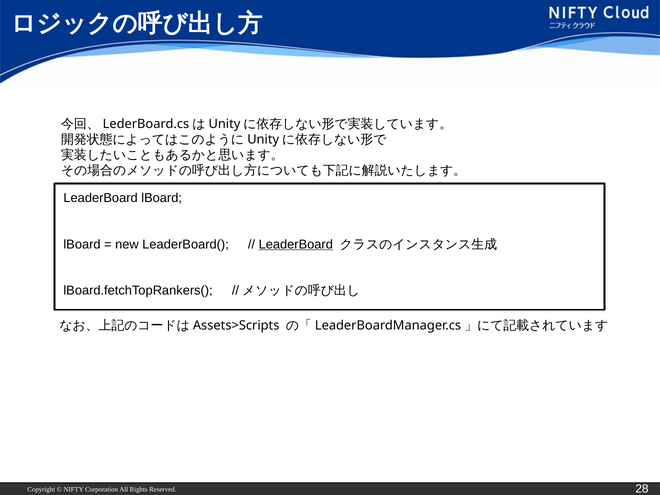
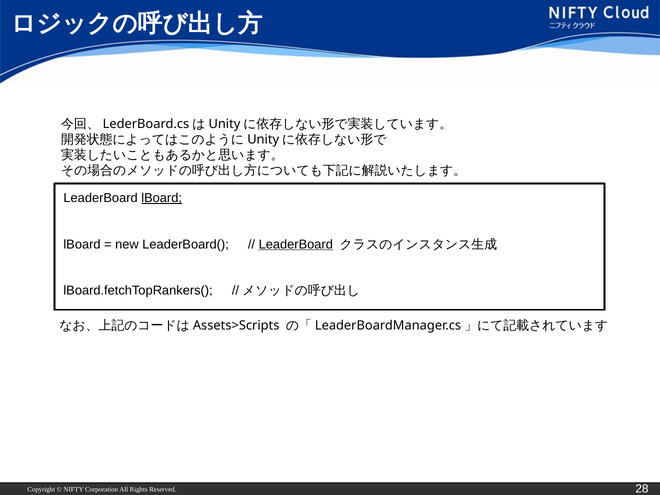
lBoard at (162, 198) underline: none -> present
